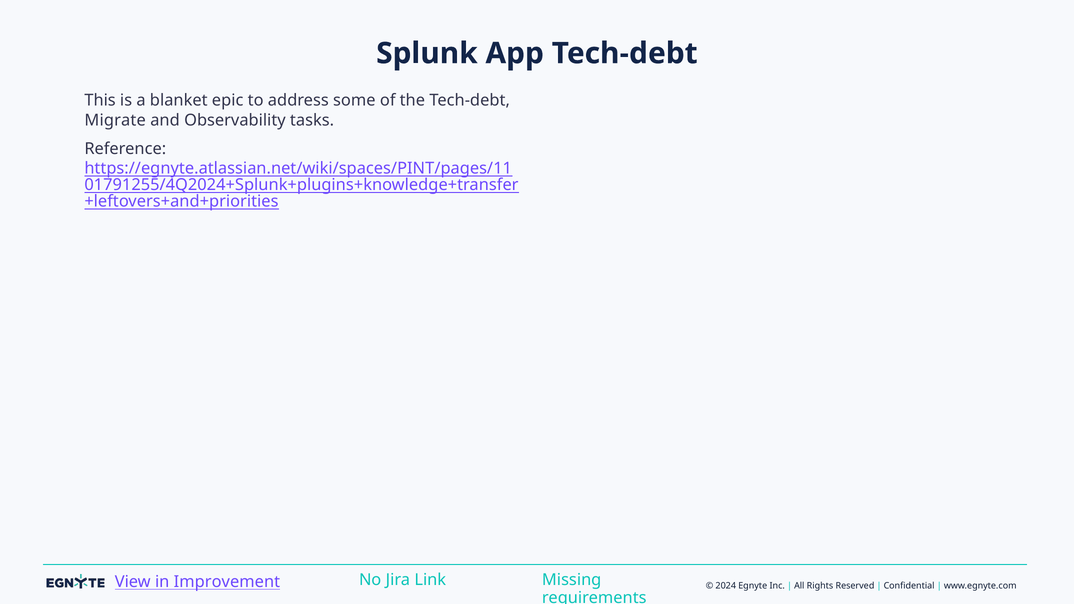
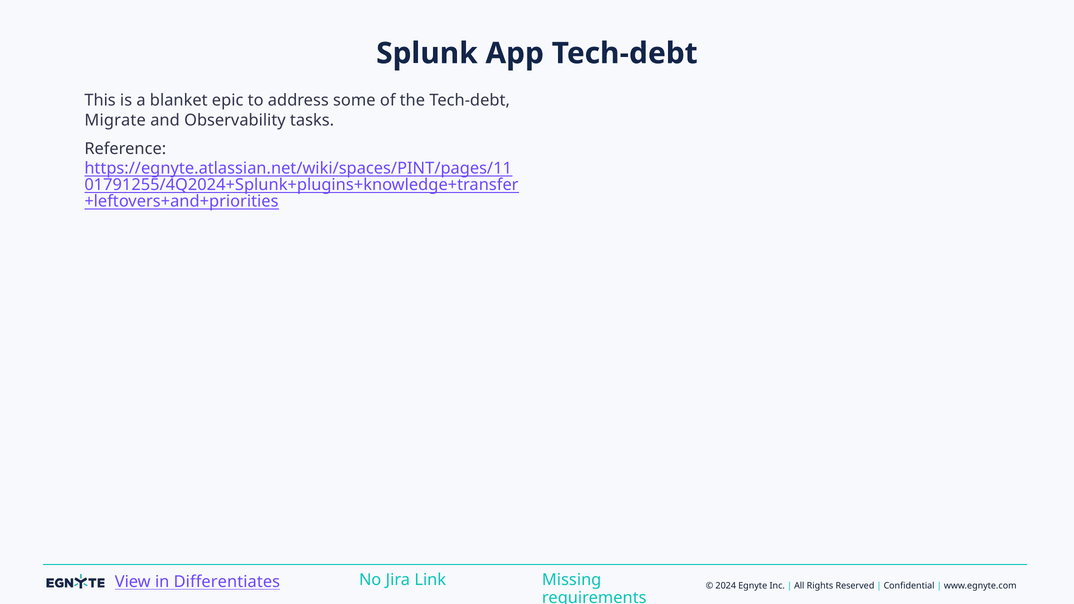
Improvement: Improvement -> Differentiates
